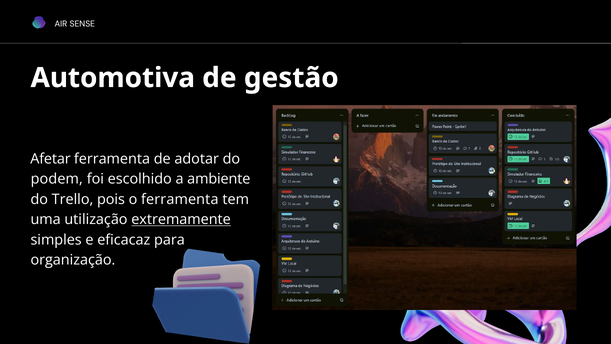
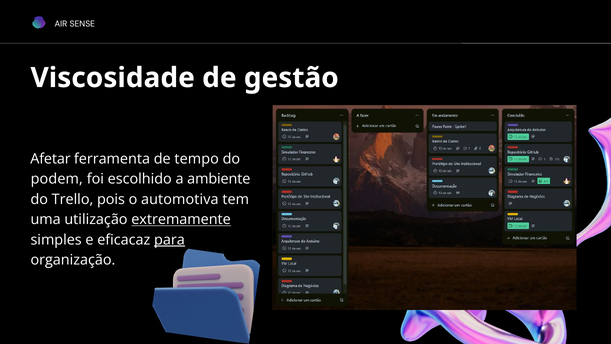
Automotiva: Automotiva -> Viscosidade
adotar: adotar -> tempo
o ferramenta: ferramenta -> automotiva
para underline: none -> present
